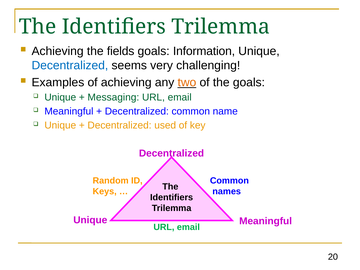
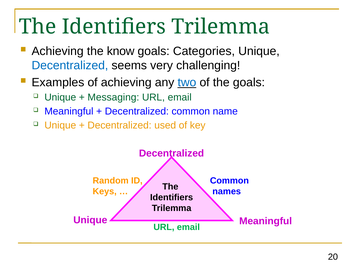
fields: fields -> know
Information: Information -> Categories
two colour: orange -> blue
